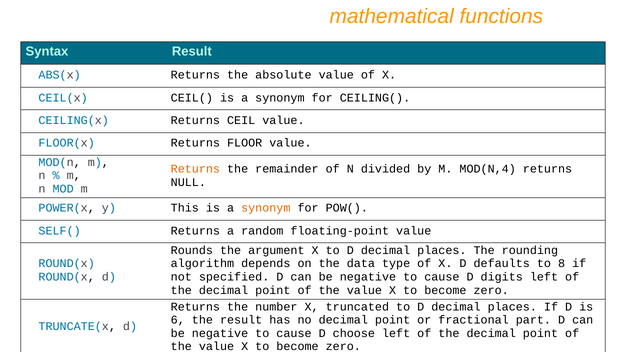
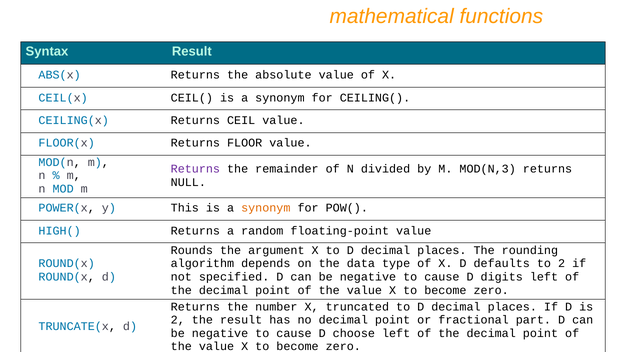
Returns at (195, 169) colour: orange -> purple
MOD(N,4: MOD(N,4 -> MOD(N,3
SELF(: SELF( -> HIGH(
to 8: 8 -> 2
6 at (178, 320): 6 -> 2
